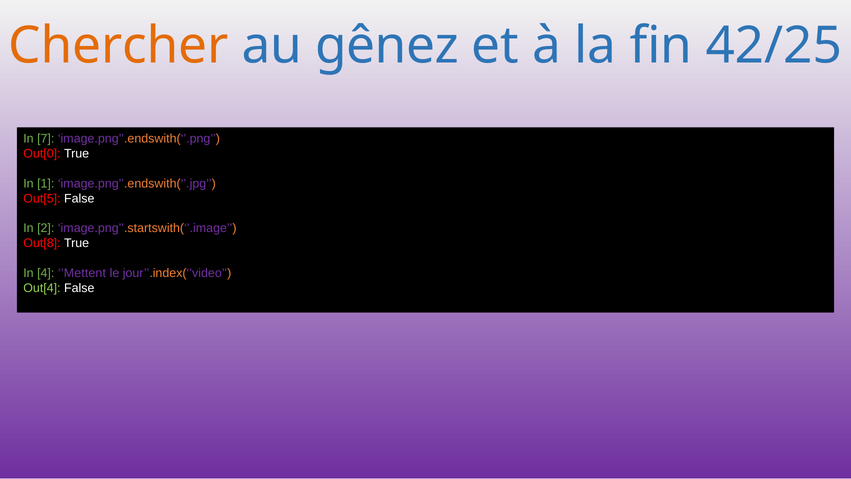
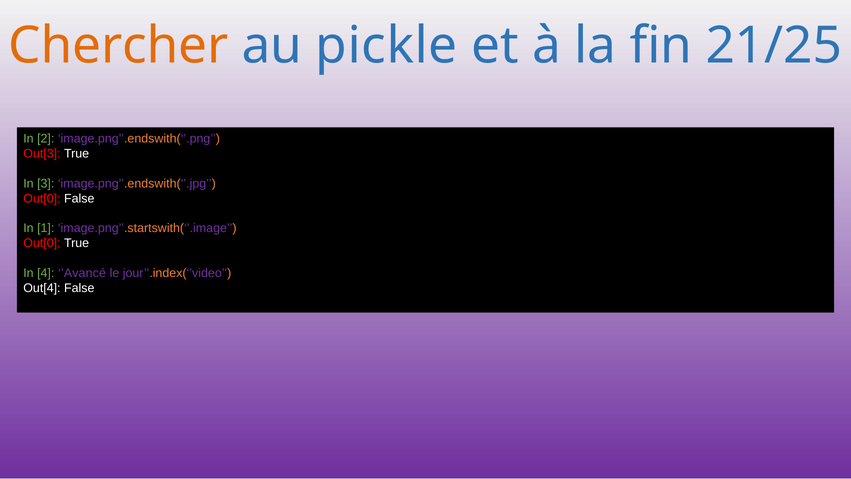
gênez: gênez -> pickle
42/25: 42/25 -> 21/25
7: 7 -> 2
Out[0: Out[0 -> Out[3
1: 1 -> 3
Out[5 at (42, 198): Out[5 -> Out[0
2: 2 -> 1
Out[8 at (42, 243): Out[8 -> Out[0
’Mettent: ’Mettent -> ’Avancé
Out[4 colour: light green -> white
